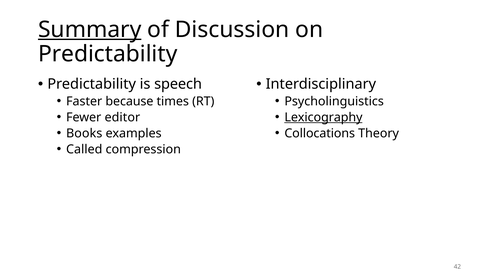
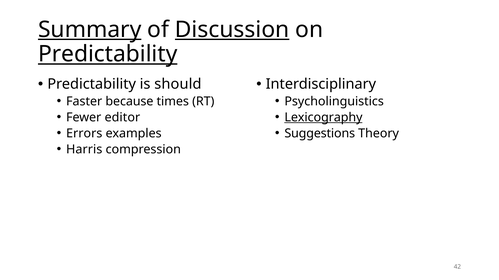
Discussion underline: none -> present
Predictability at (108, 54) underline: none -> present
speech: speech -> should
Books: Books -> Errors
Collocations: Collocations -> Suggestions
Called: Called -> Harris
